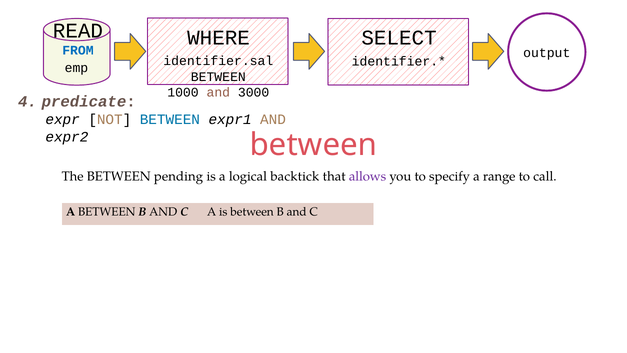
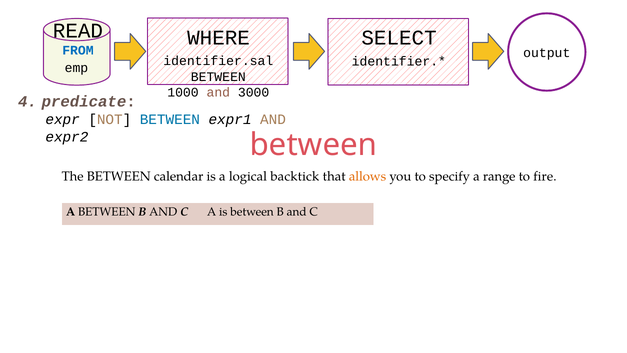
pending: pending -> calendar
allows colour: purple -> orange
call: call -> fire
